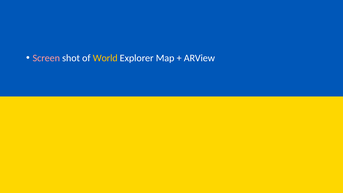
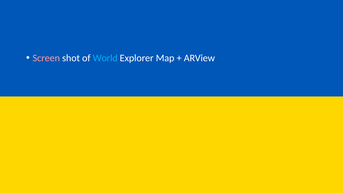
World colour: yellow -> light blue
